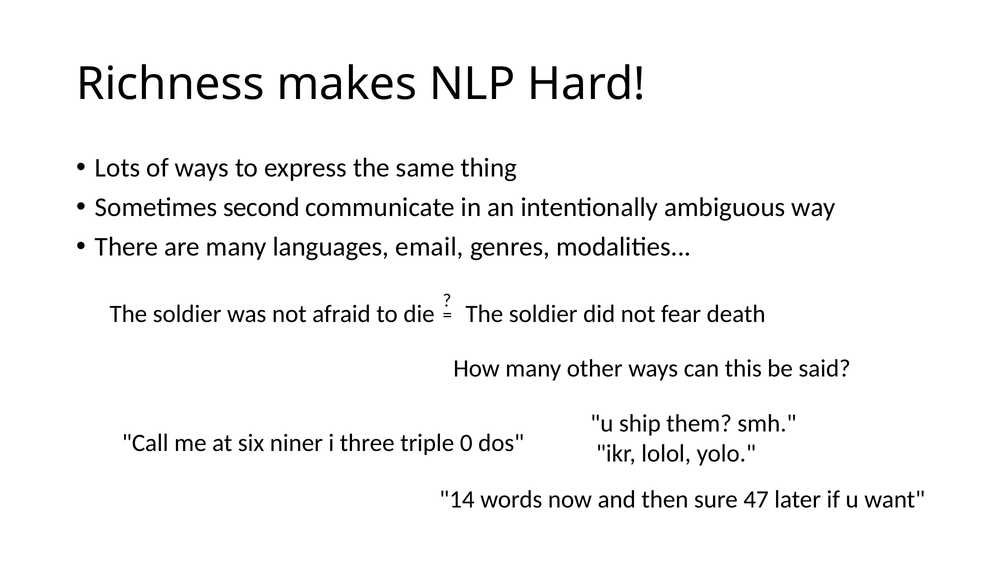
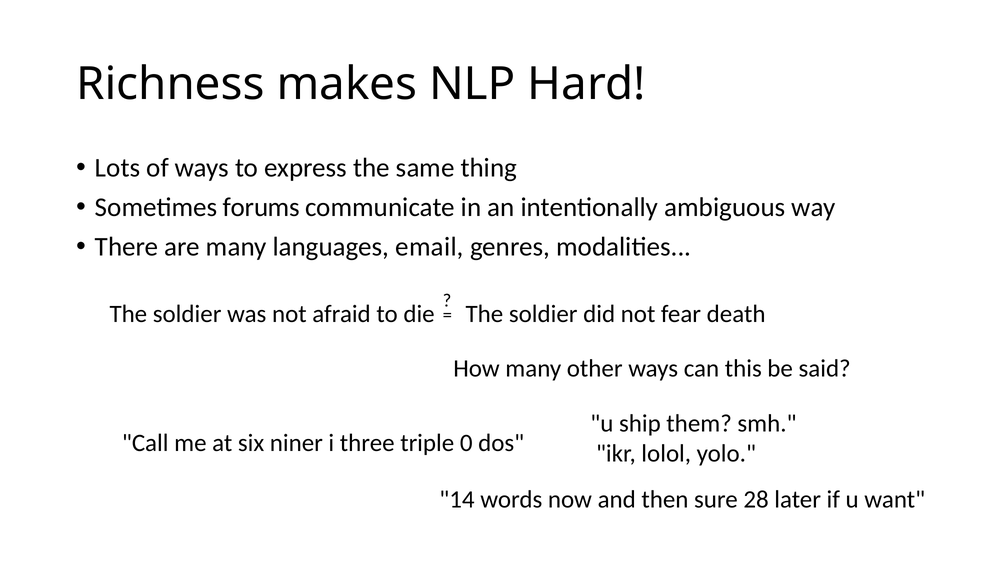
second: second -> forums
47: 47 -> 28
